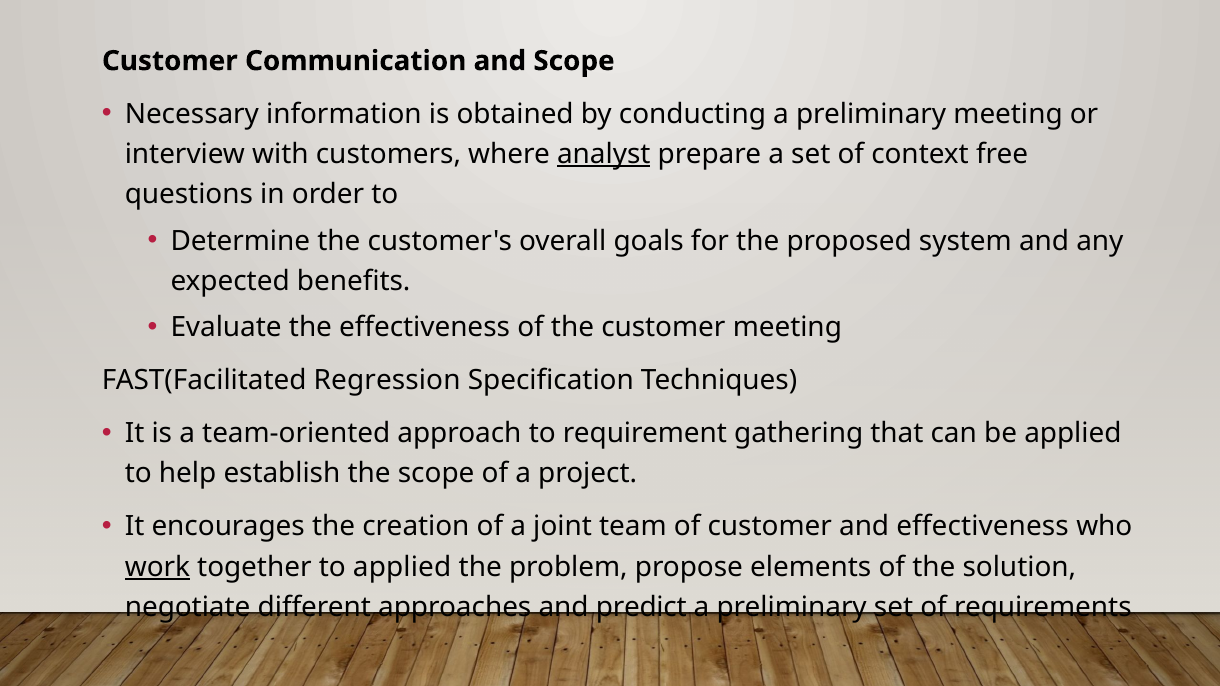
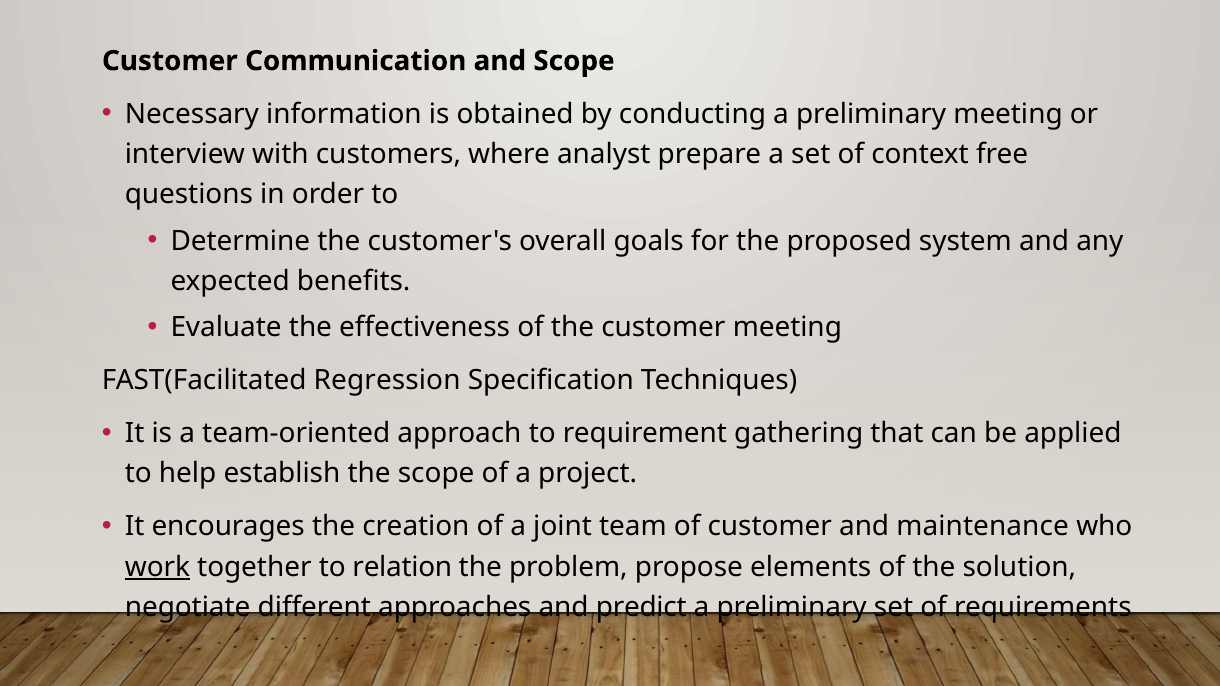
analyst underline: present -> none
and effectiveness: effectiveness -> maintenance
to applied: applied -> relation
